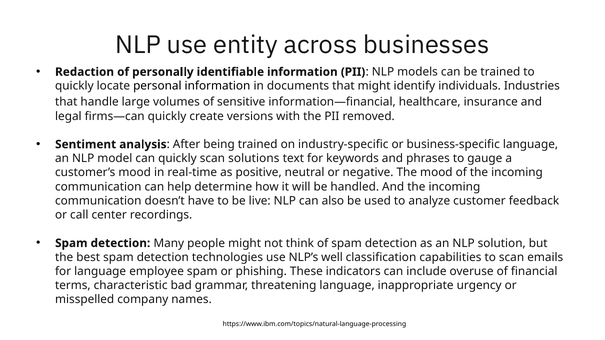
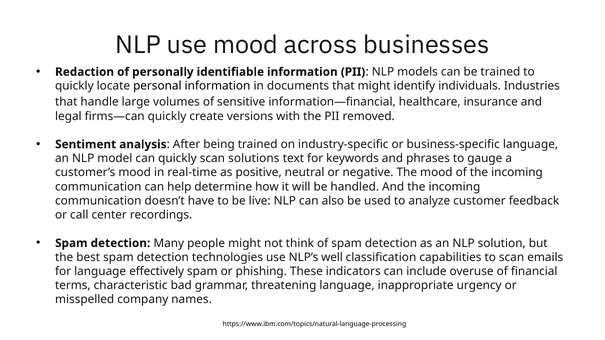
use entity: entity -> mood
employee: employee -> effectively
